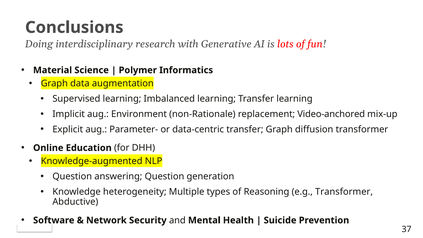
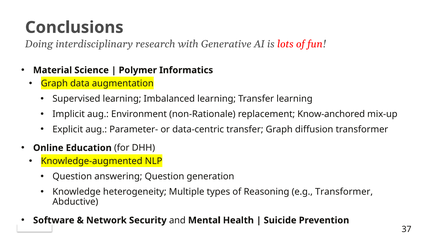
Video-anchored: Video-anchored -> Know-anchored
